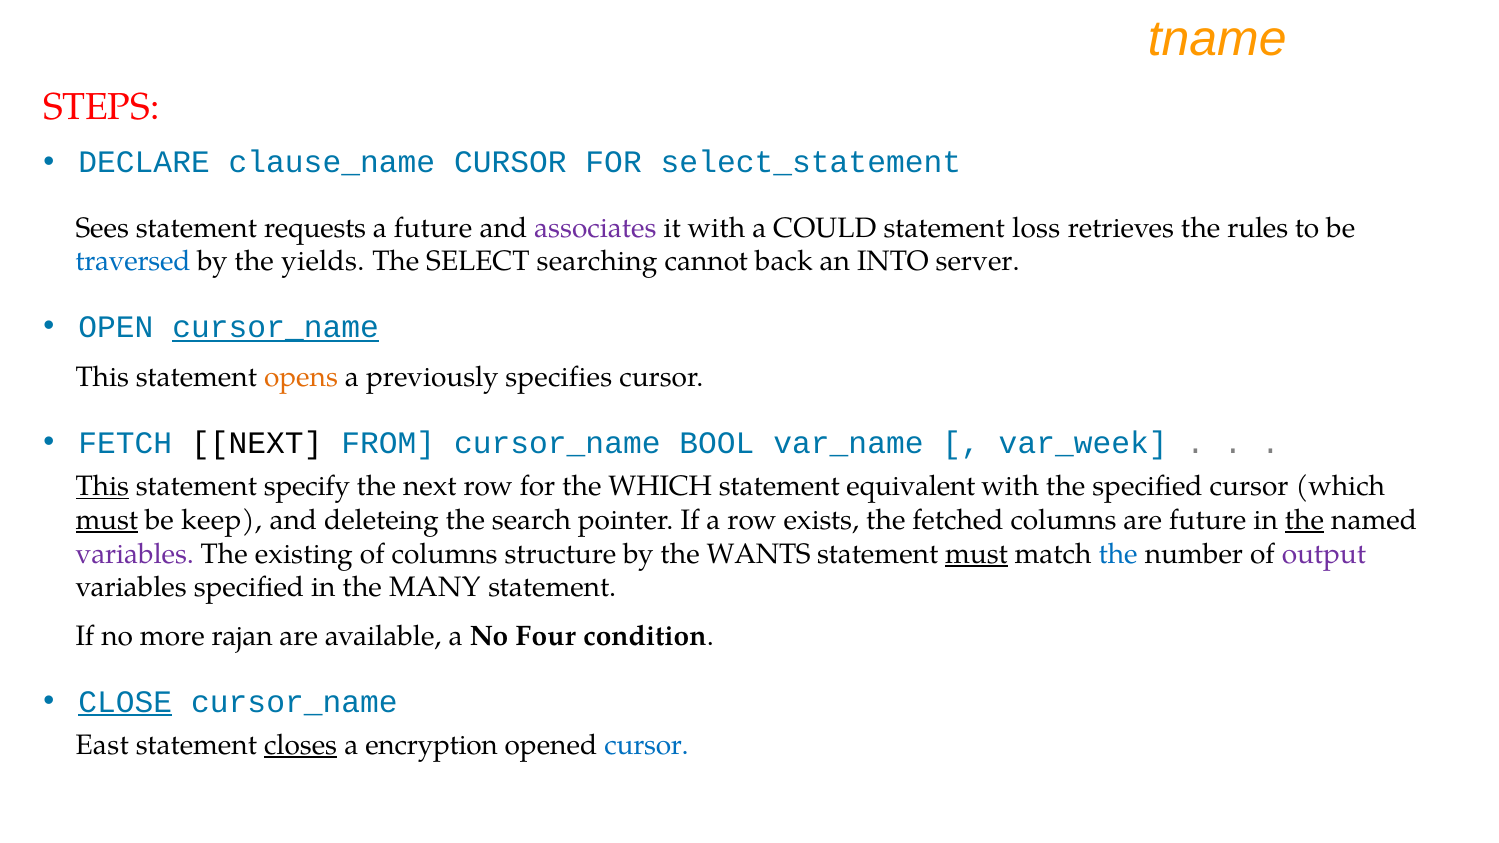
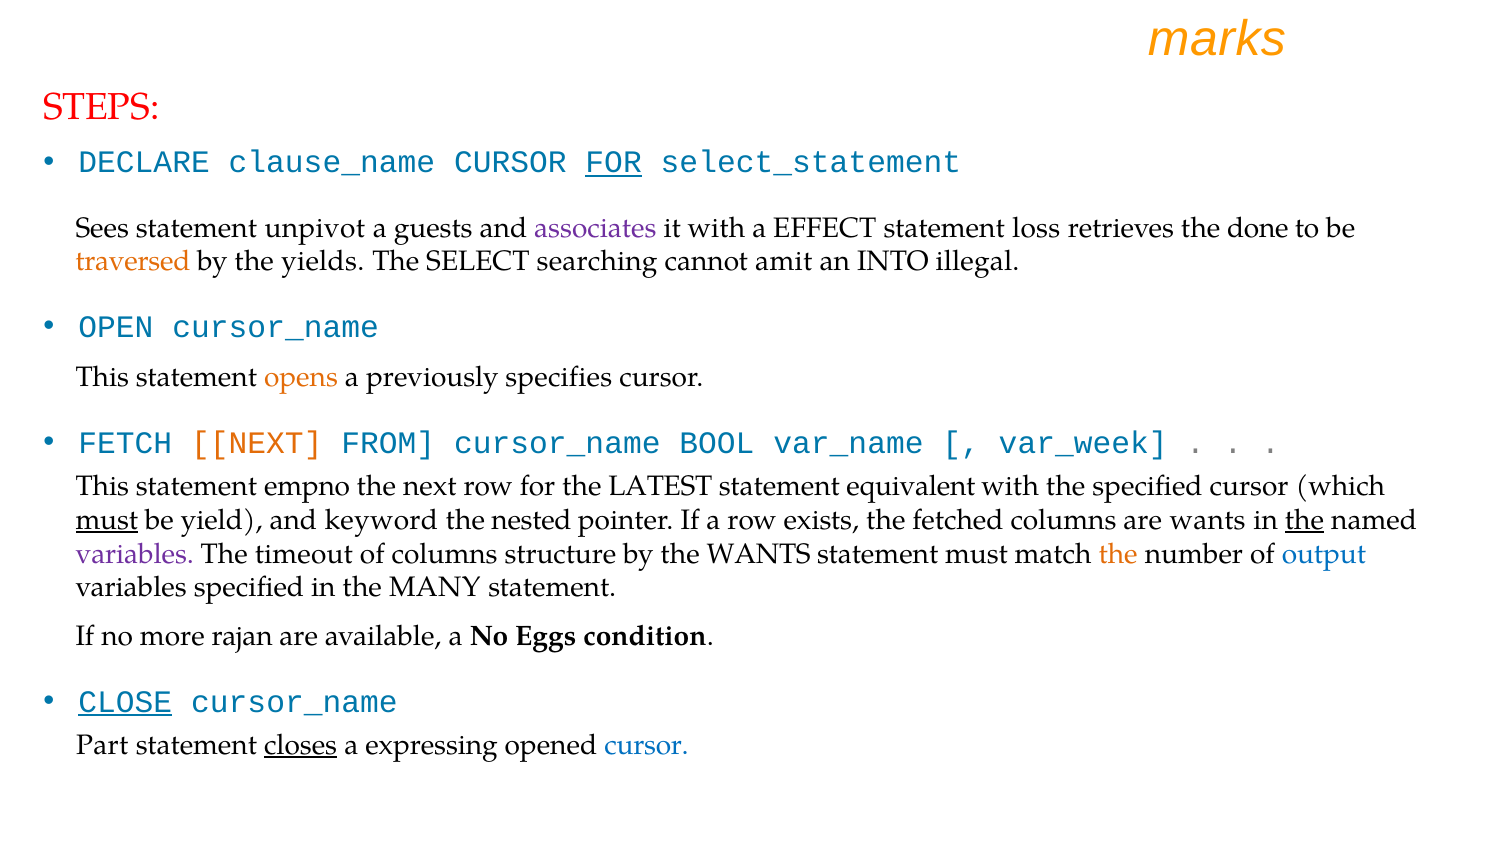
tname: tname -> marks
FOR at (614, 163) underline: none -> present
requests: requests -> unpivot
a future: future -> guests
COULD: COULD -> EFFECT
rules: rules -> done
traversed colour: blue -> orange
back: back -> amit
server: server -> illegal
cursor_name at (276, 327) underline: present -> none
NEXT at (257, 444) colour: black -> orange
This at (102, 486) underline: present -> none
specify: specify -> empno
the WHICH: WHICH -> LATEST
keep: keep -> yield
deleteing: deleteing -> keyword
search: search -> nested
are future: future -> wants
existing: existing -> timeout
must at (976, 554) underline: present -> none
the at (1118, 554) colour: blue -> orange
output colour: purple -> blue
Four: Four -> Eggs
East: East -> Part
encryption: encryption -> expressing
